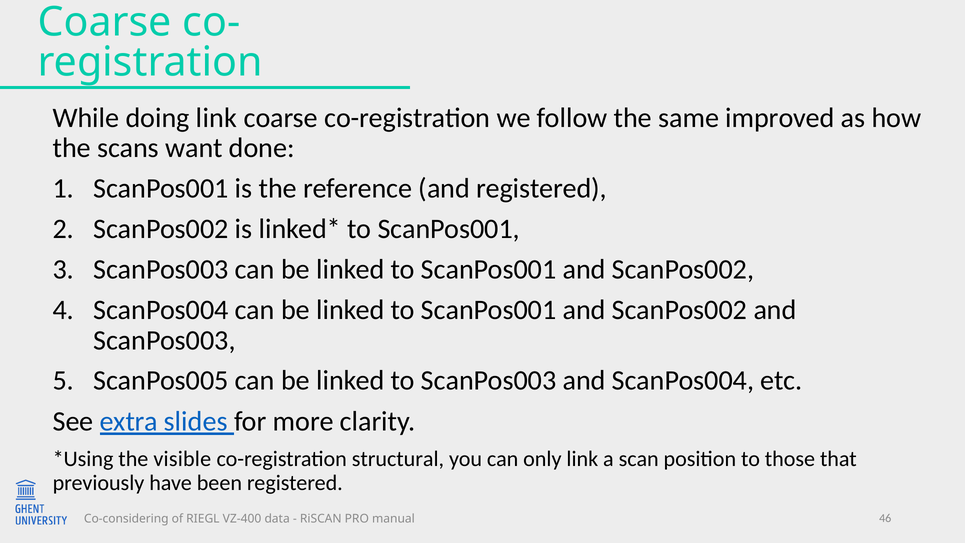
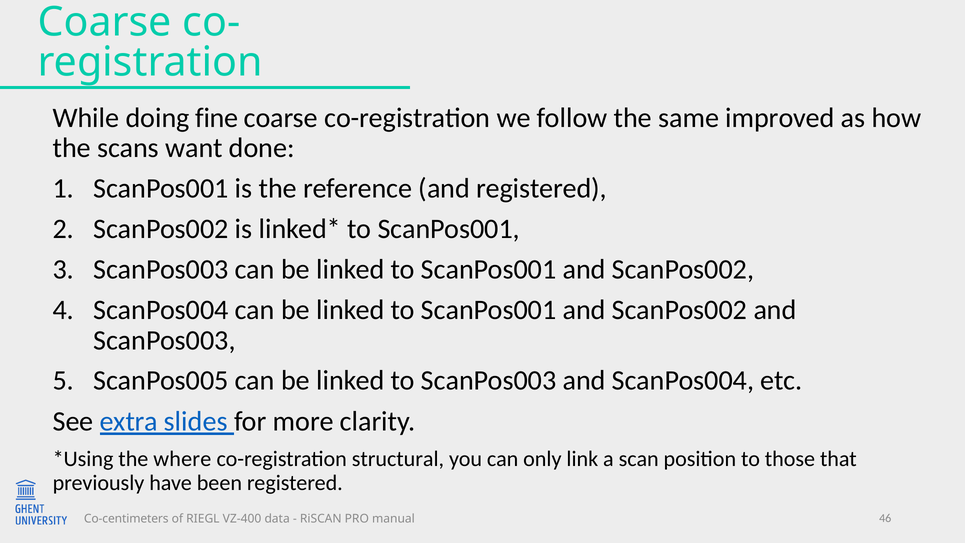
doing link: link -> fine
visible: visible -> where
Co-considering: Co-considering -> Co-centimeters
